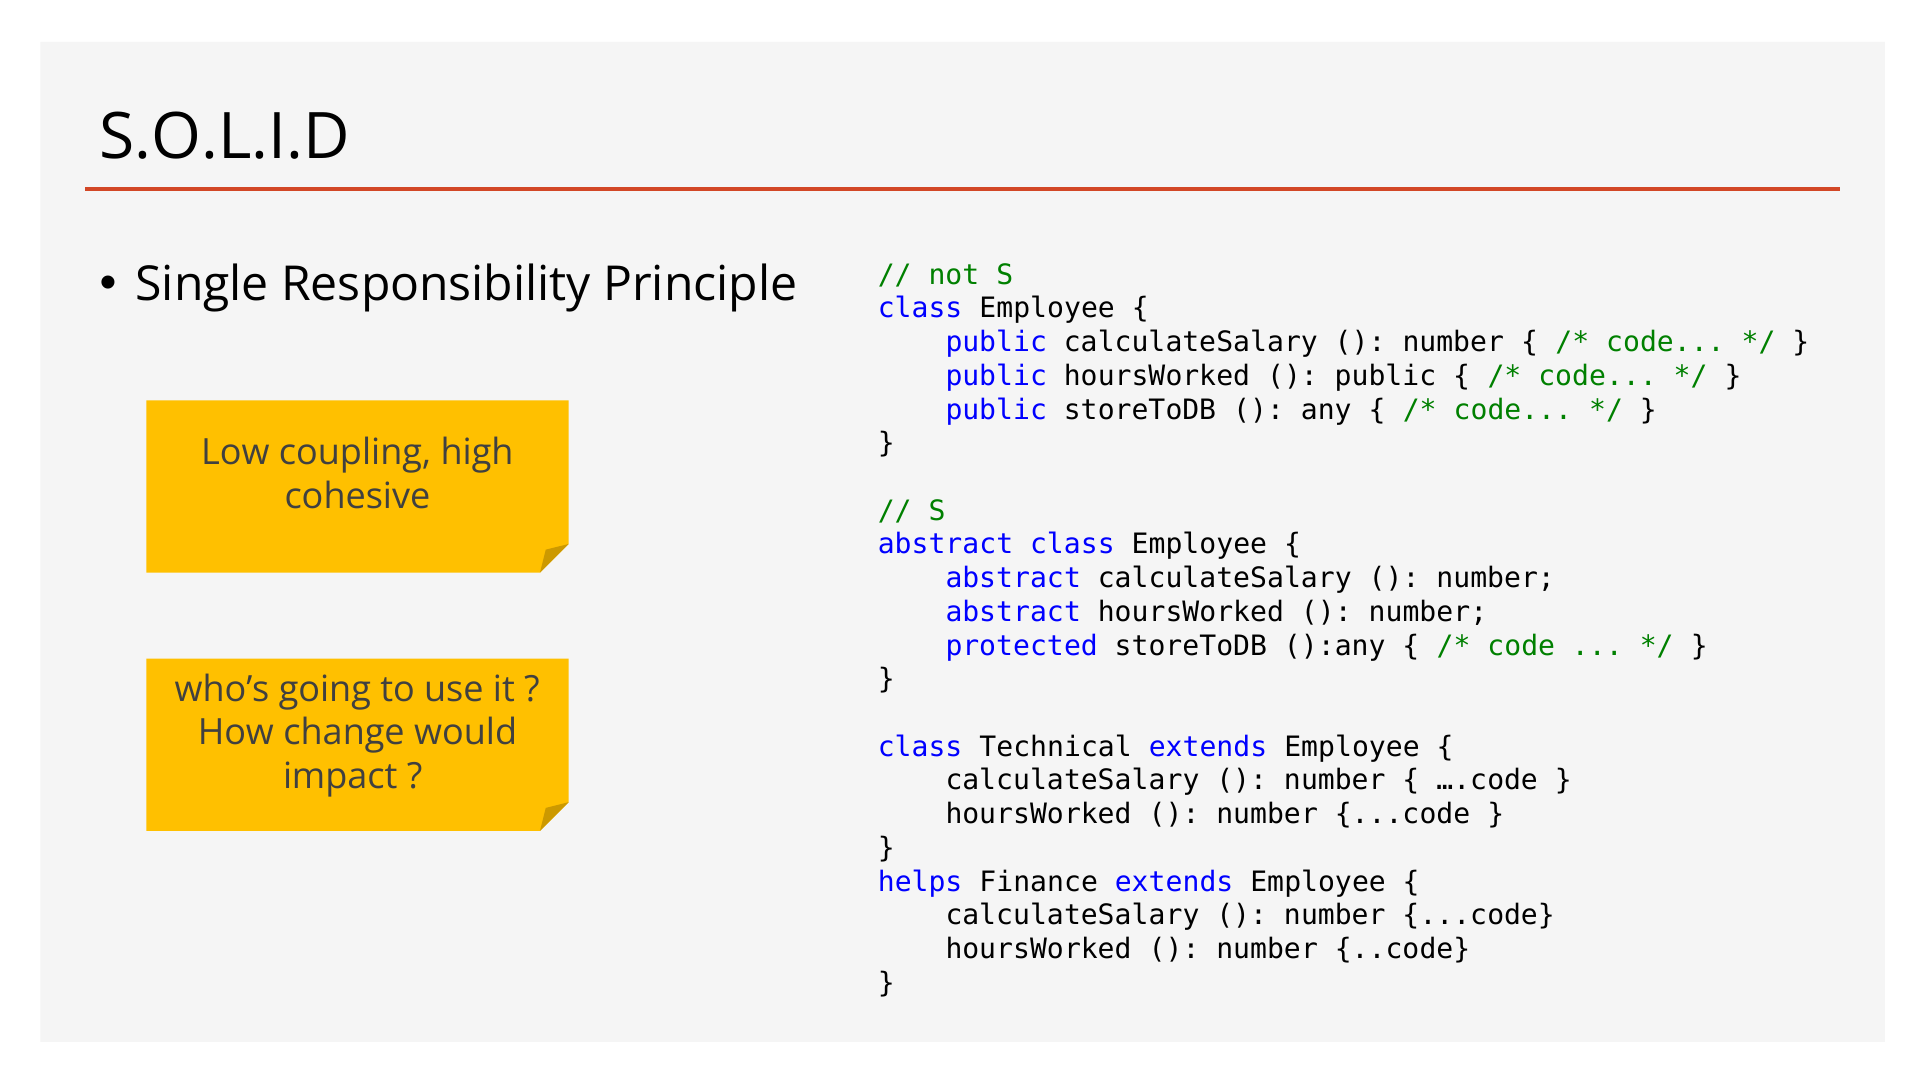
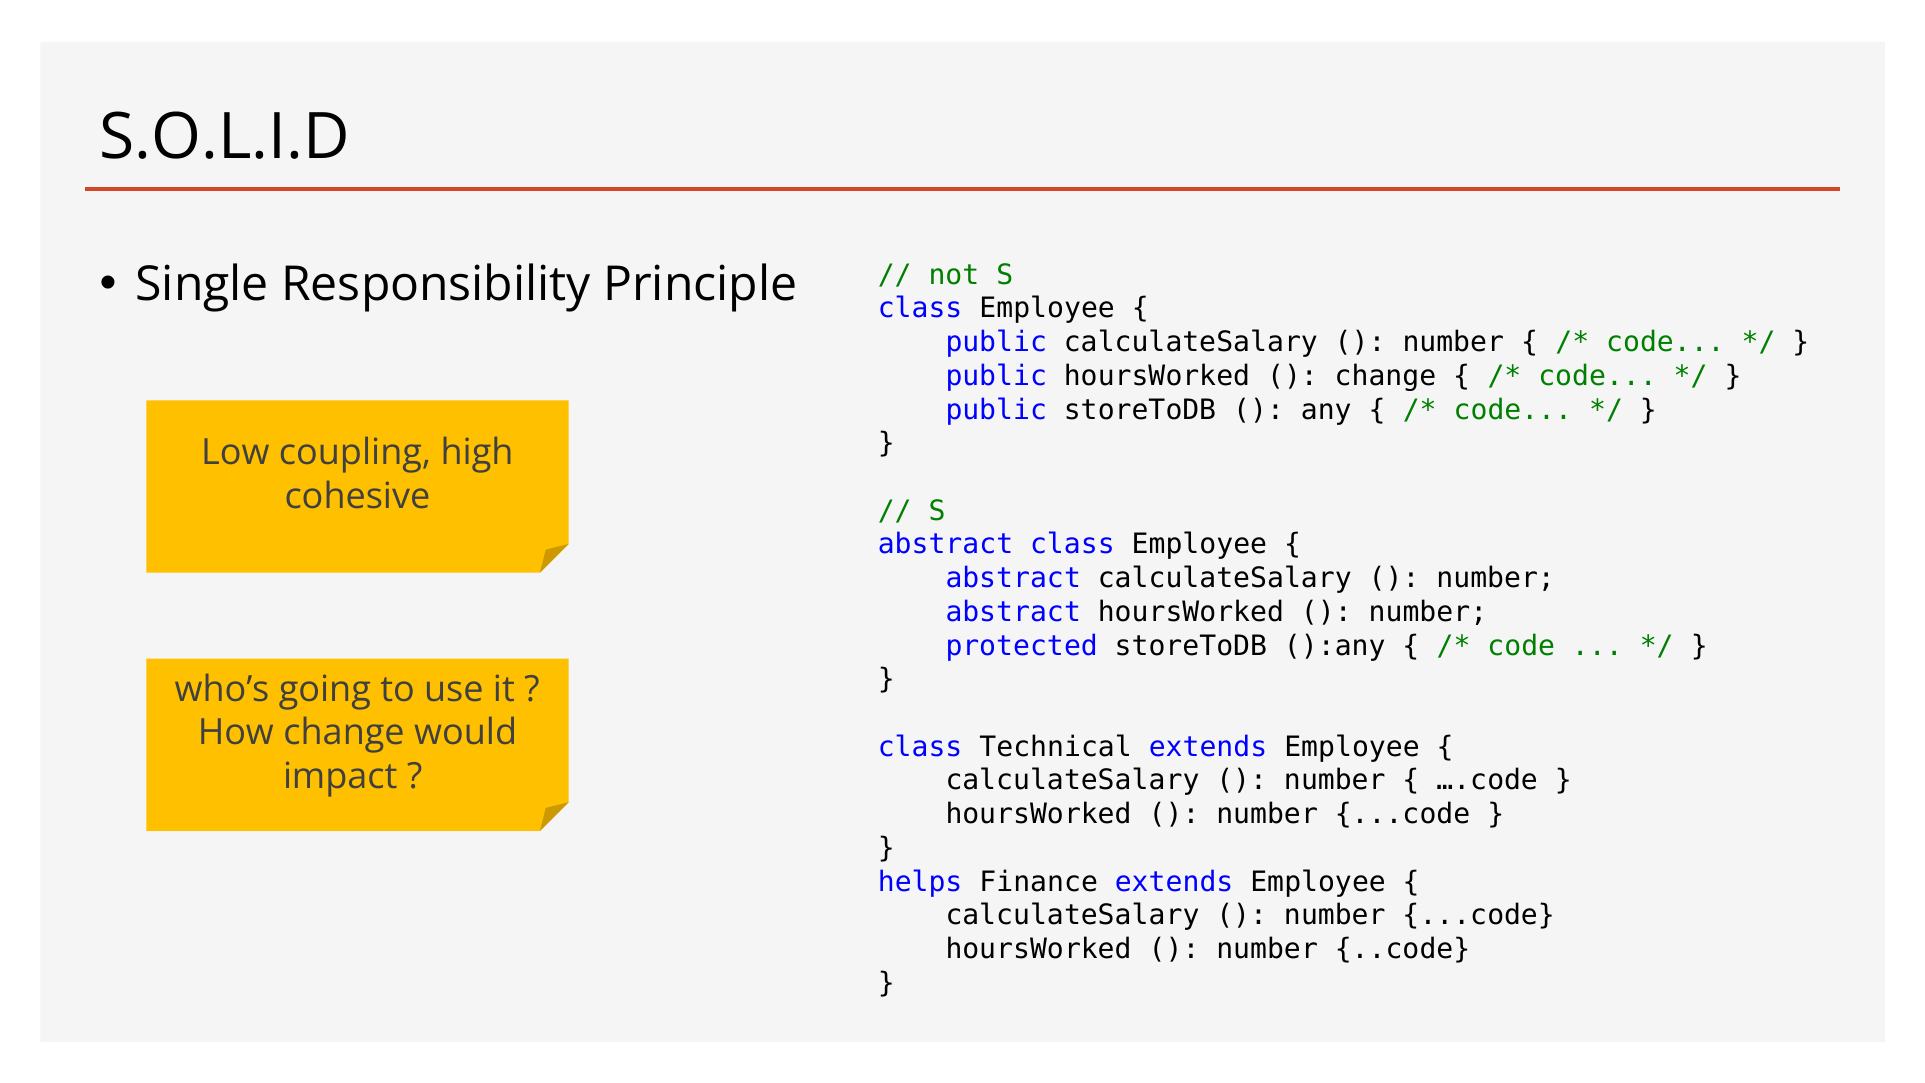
public at (1385, 376): public -> change
